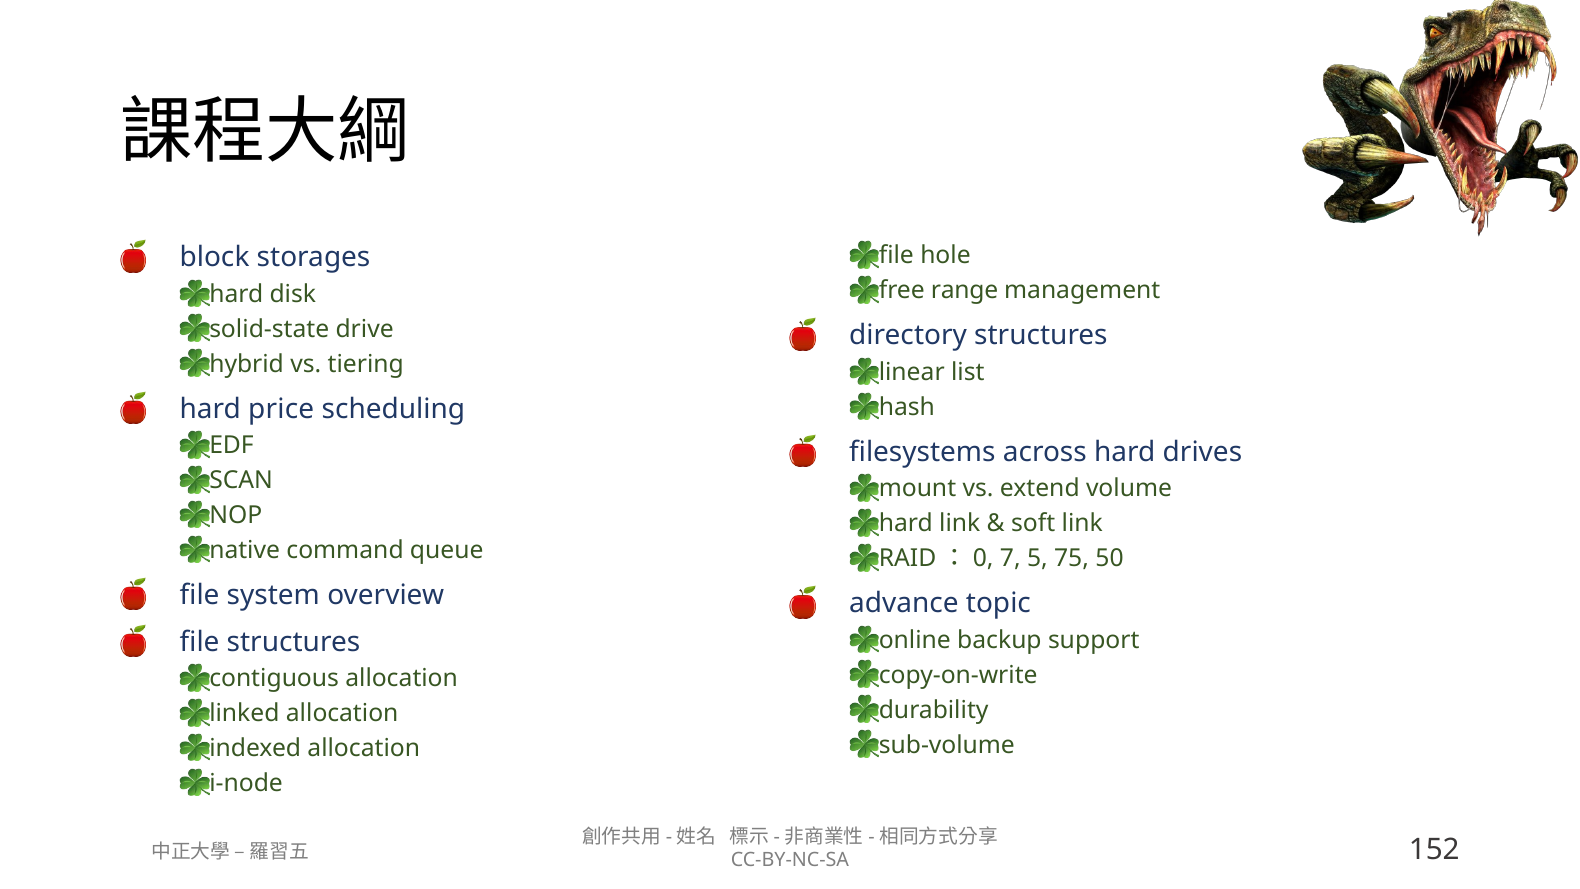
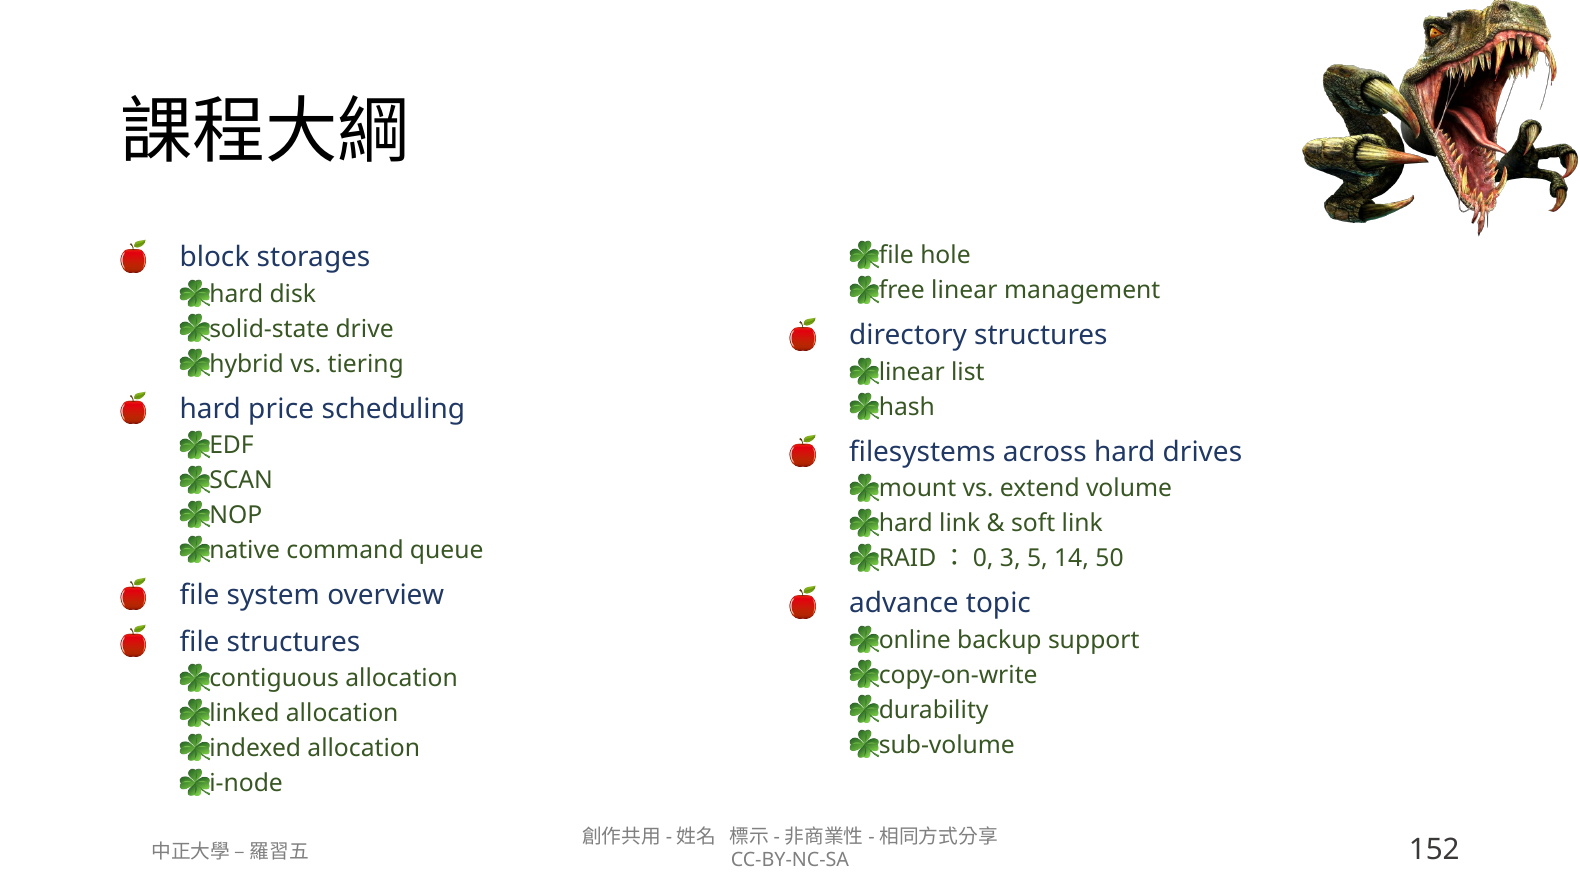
free range: range -> linear
7: 7 -> 3
75: 75 -> 14
